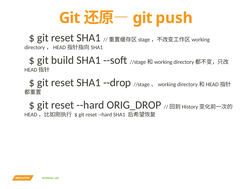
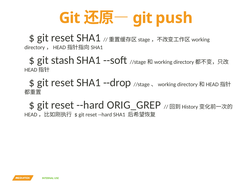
build: build -> stash
ORIG_DROP: ORIG_DROP -> ORIG_GREP
